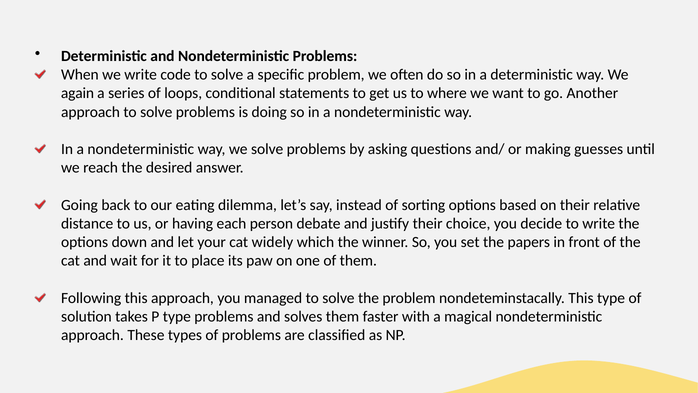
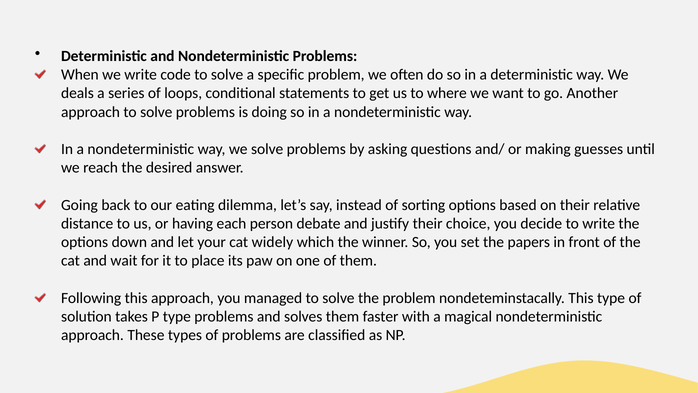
again: again -> deals
